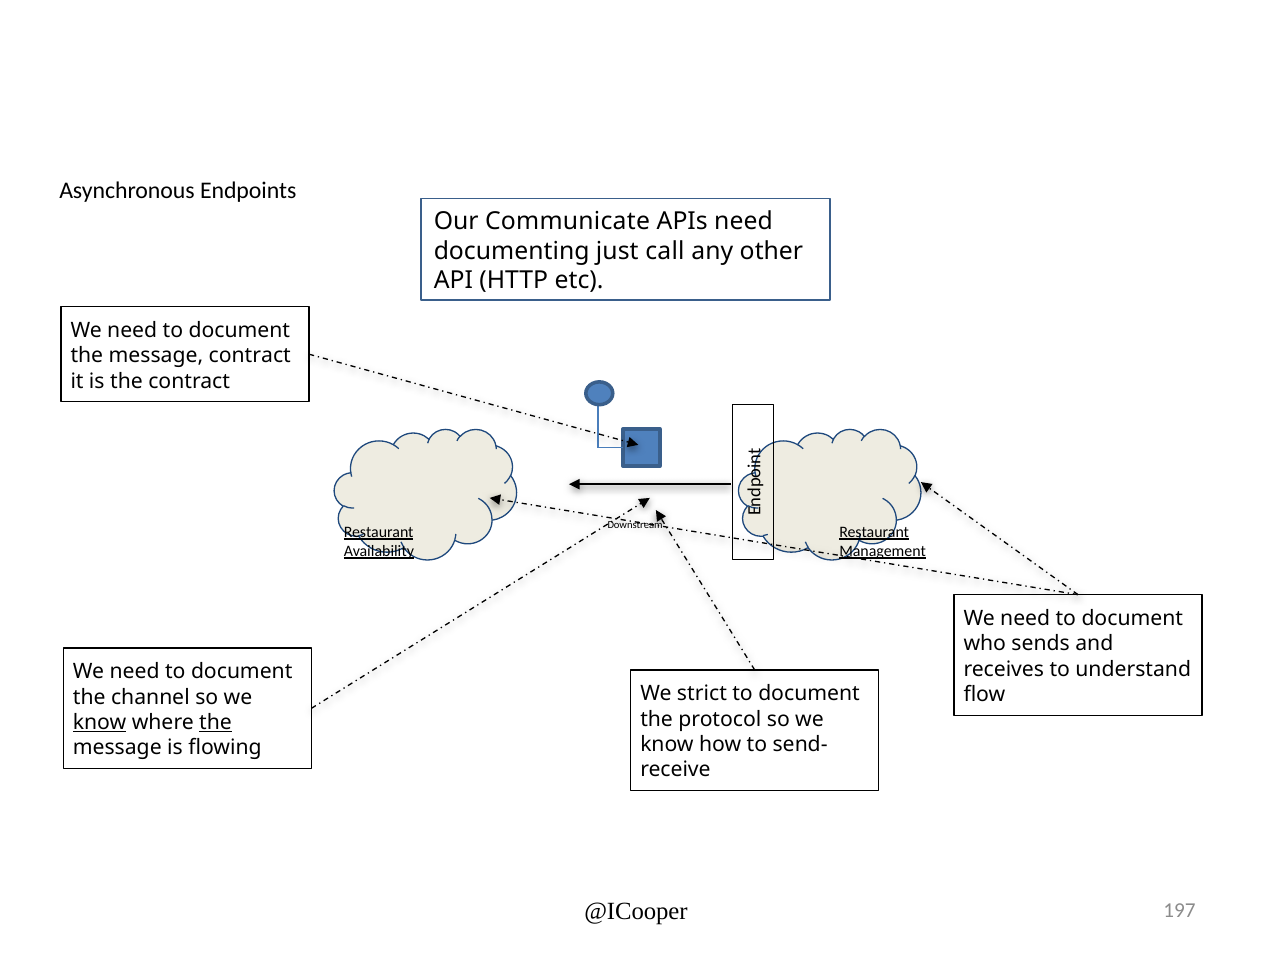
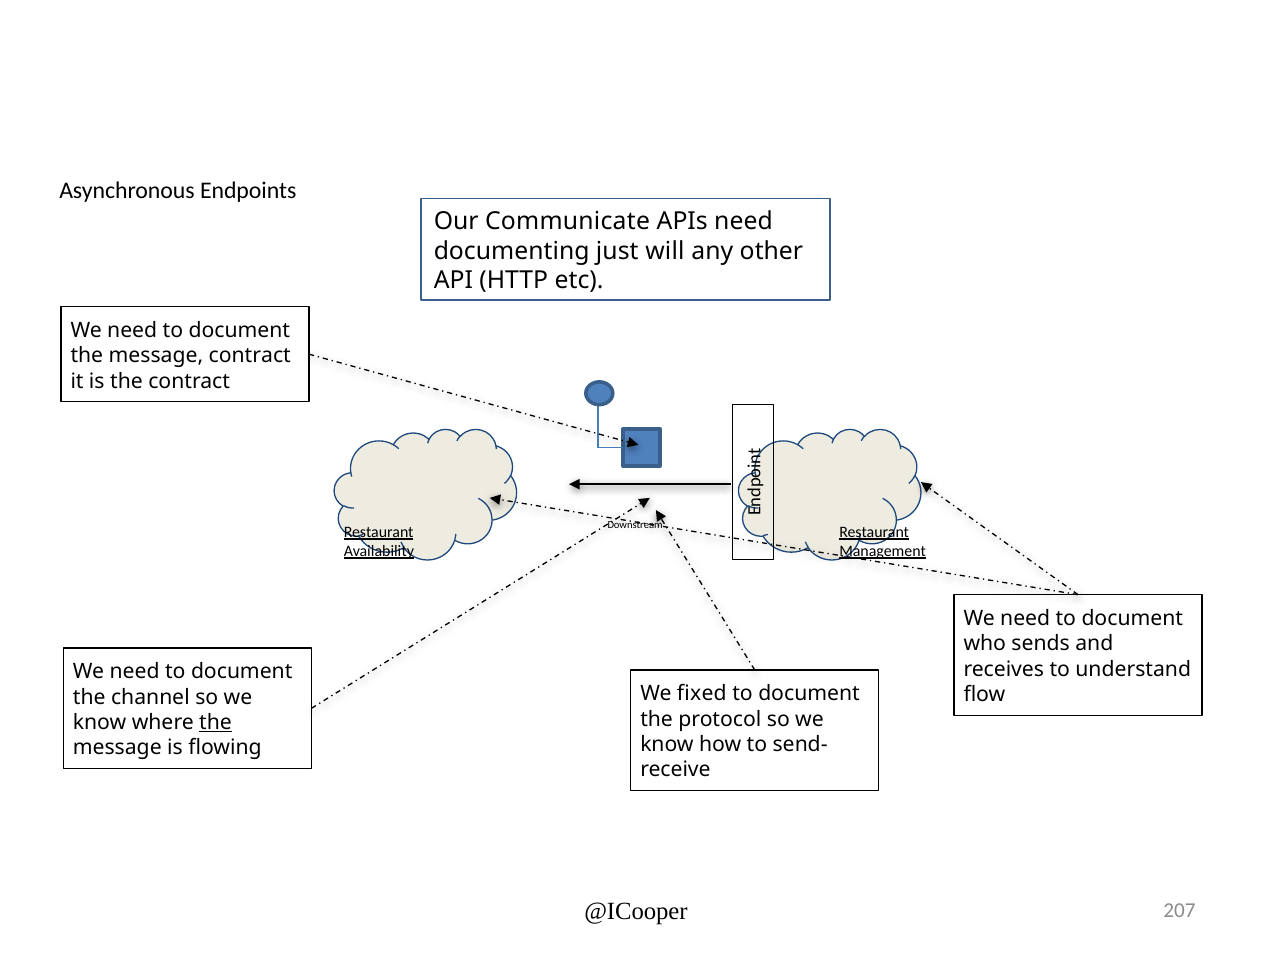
call: call -> will
strict: strict -> fixed
know at (100, 723) underline: present -> none
197: 197 -> 207
